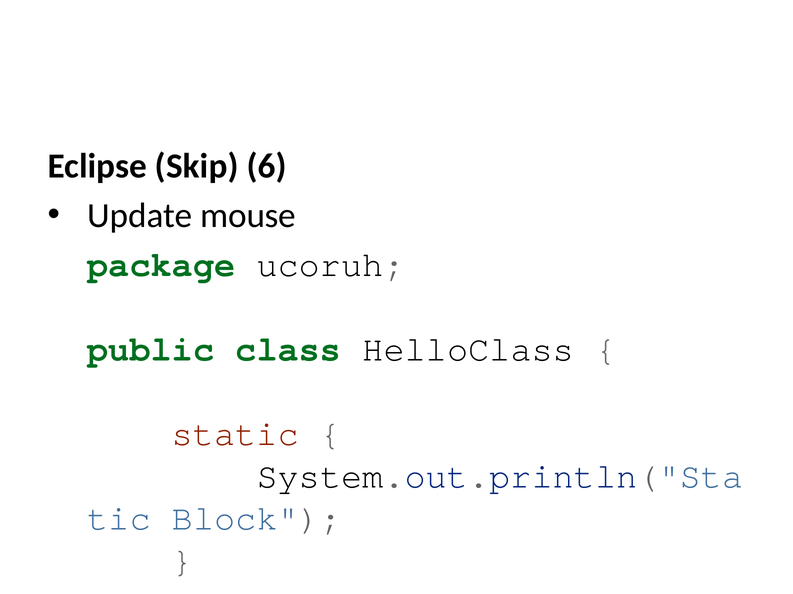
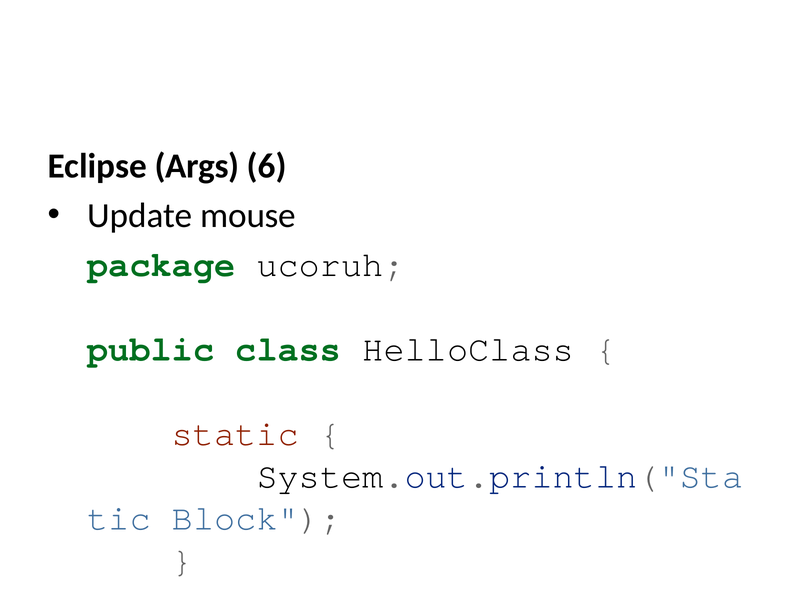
Eclipse Skip: Skip -> Args
